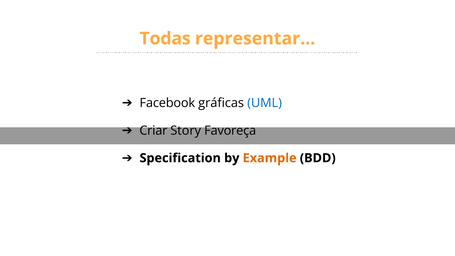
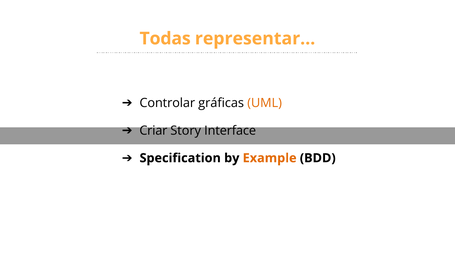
Facebook: Facebook -> Controlar
UML colour: blue -> orange
Favoreça: Favoreça -> Interface
